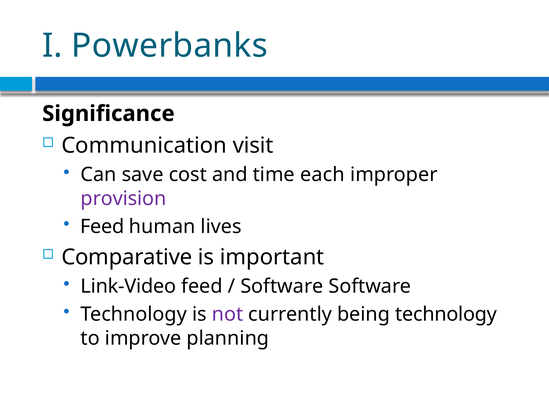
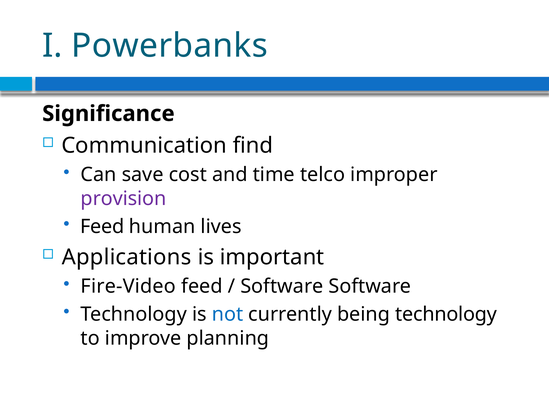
visit: visit -> find
each: each -> telco
Comparative: Comparative -> Applications
Link-Video: Link-Video -> Fire-Video
not colour: purple -> blue
